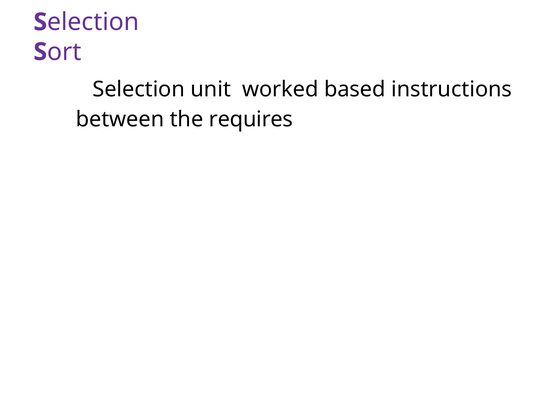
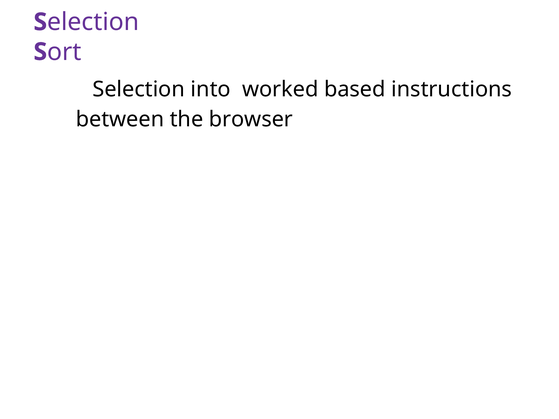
unit: unit -> into
requires: requires -> browser
